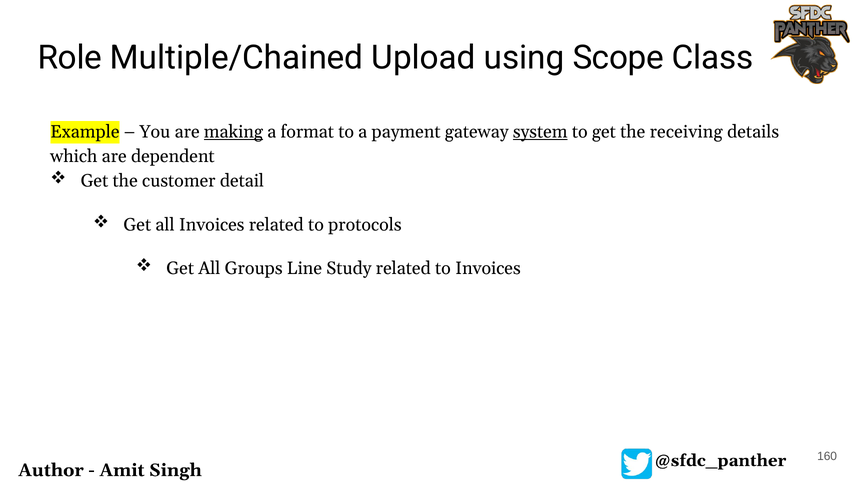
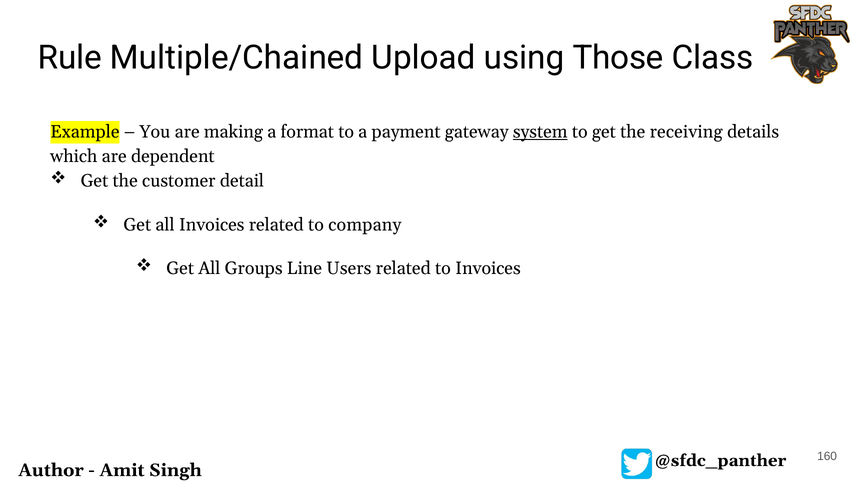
Role: Role -> Rule
Scope: Scope -> Those
making underline: present -> none
protocols: protocols -> company
Study: Study -> Users
